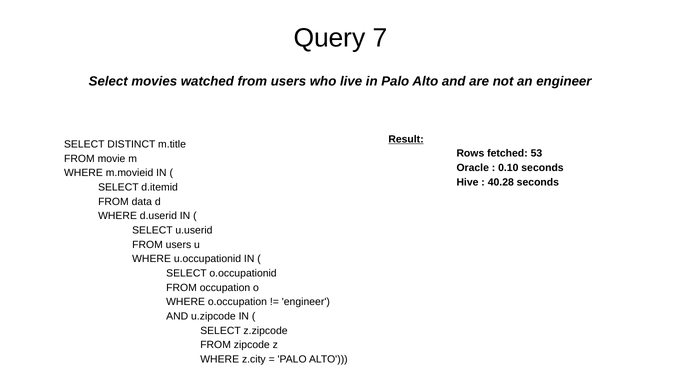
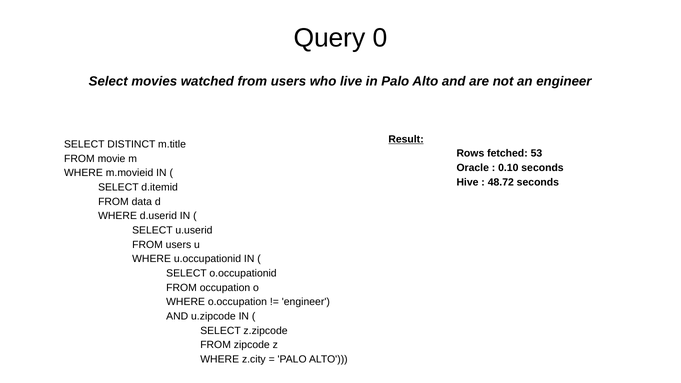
7: 7 -> 0
40.28: 40.28 -> 48.72
